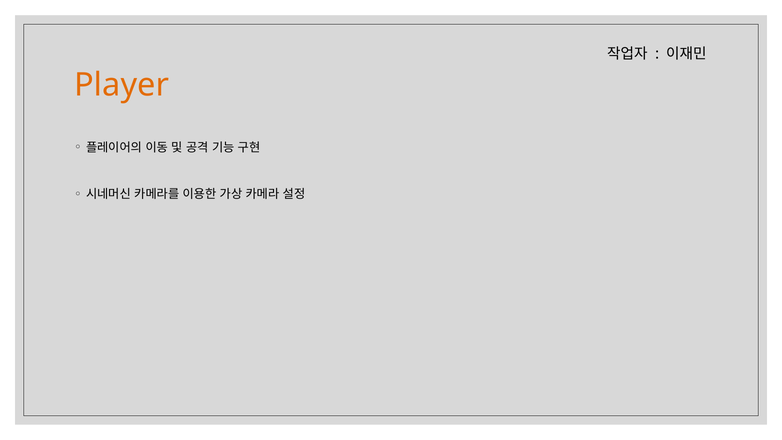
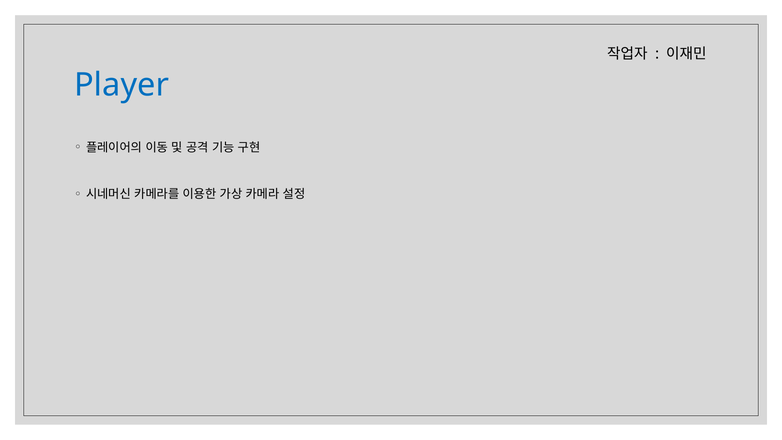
Player colour: orange -> blue
